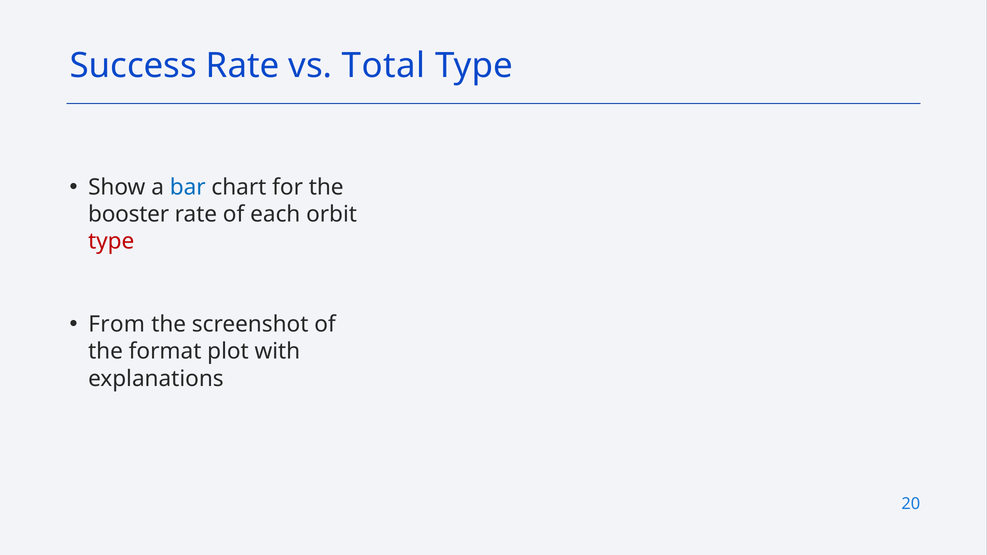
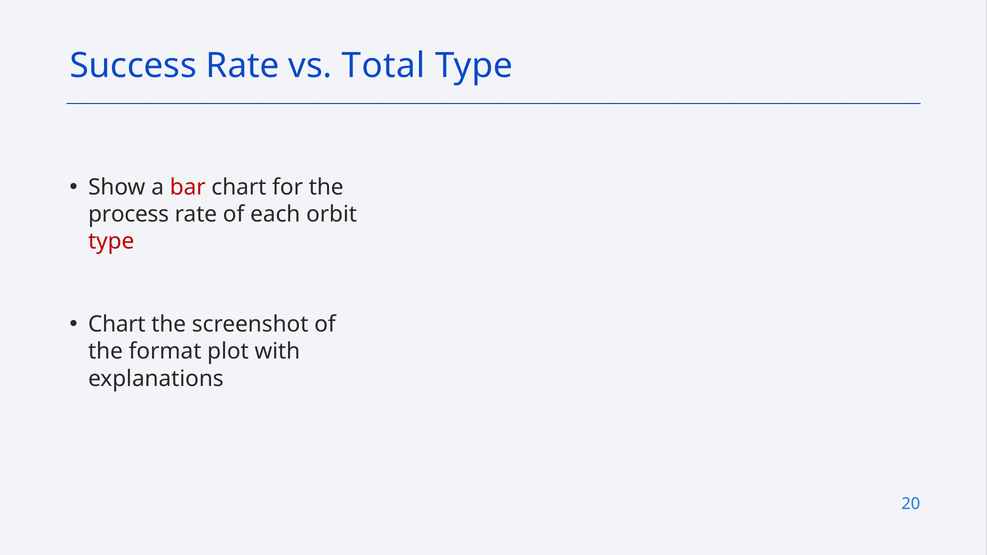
bar colour: blue -> red
booster: booster -> process
From at (117, 325): From -> Chart
